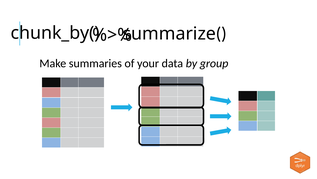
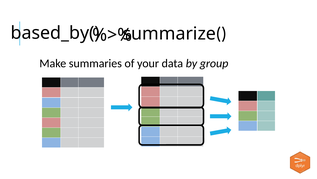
chunk_by(: chunk_by( -> based_by(
